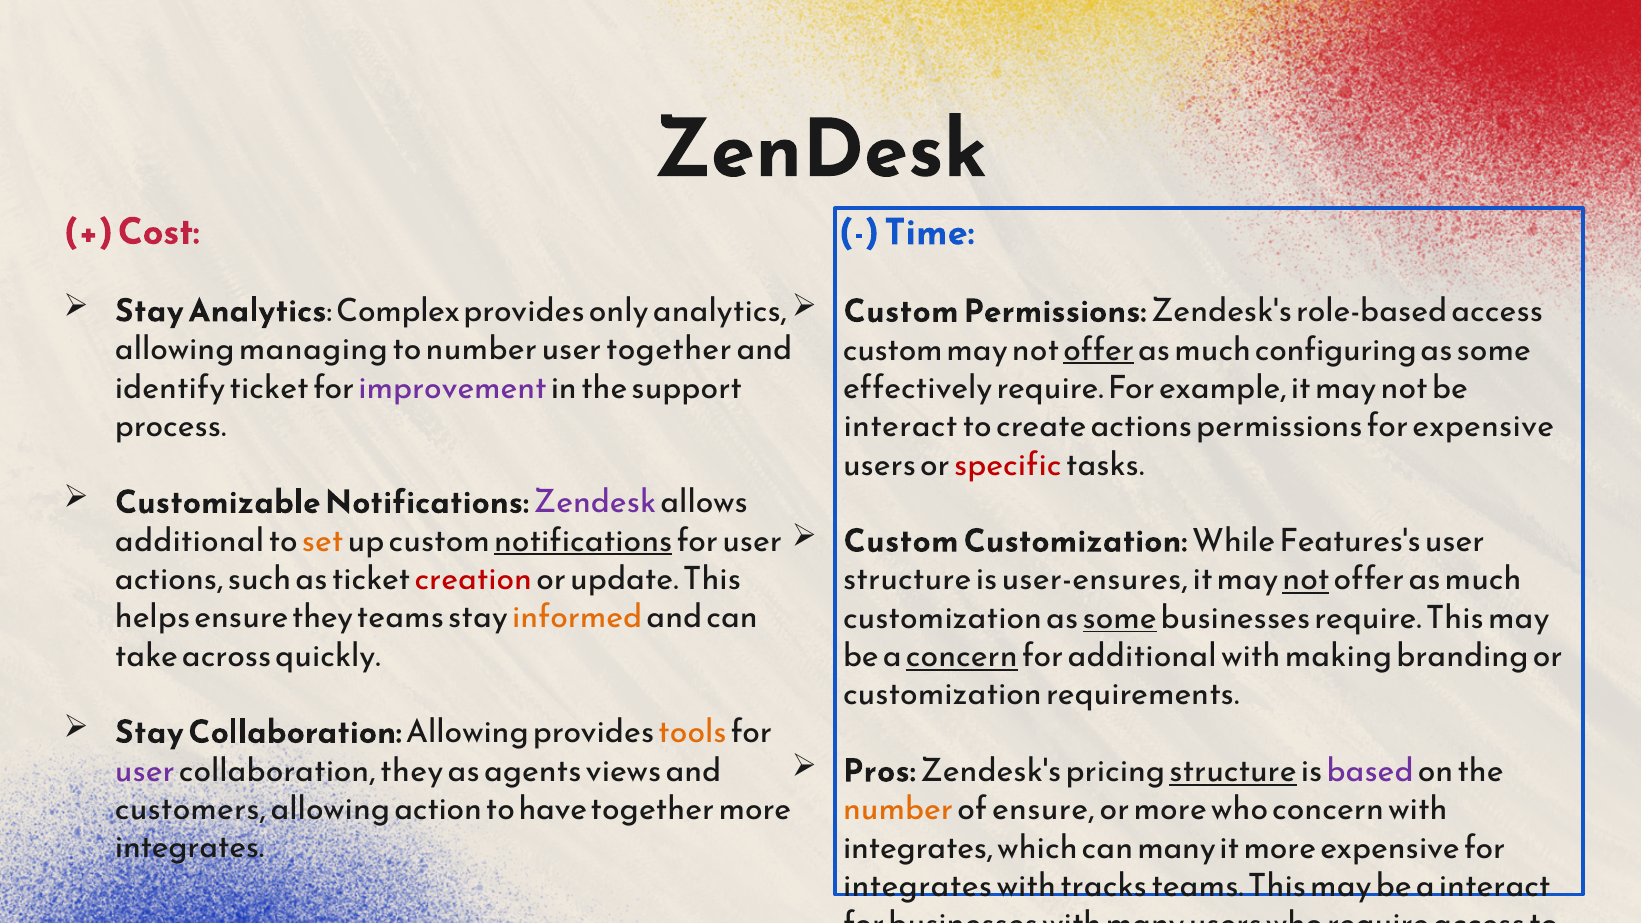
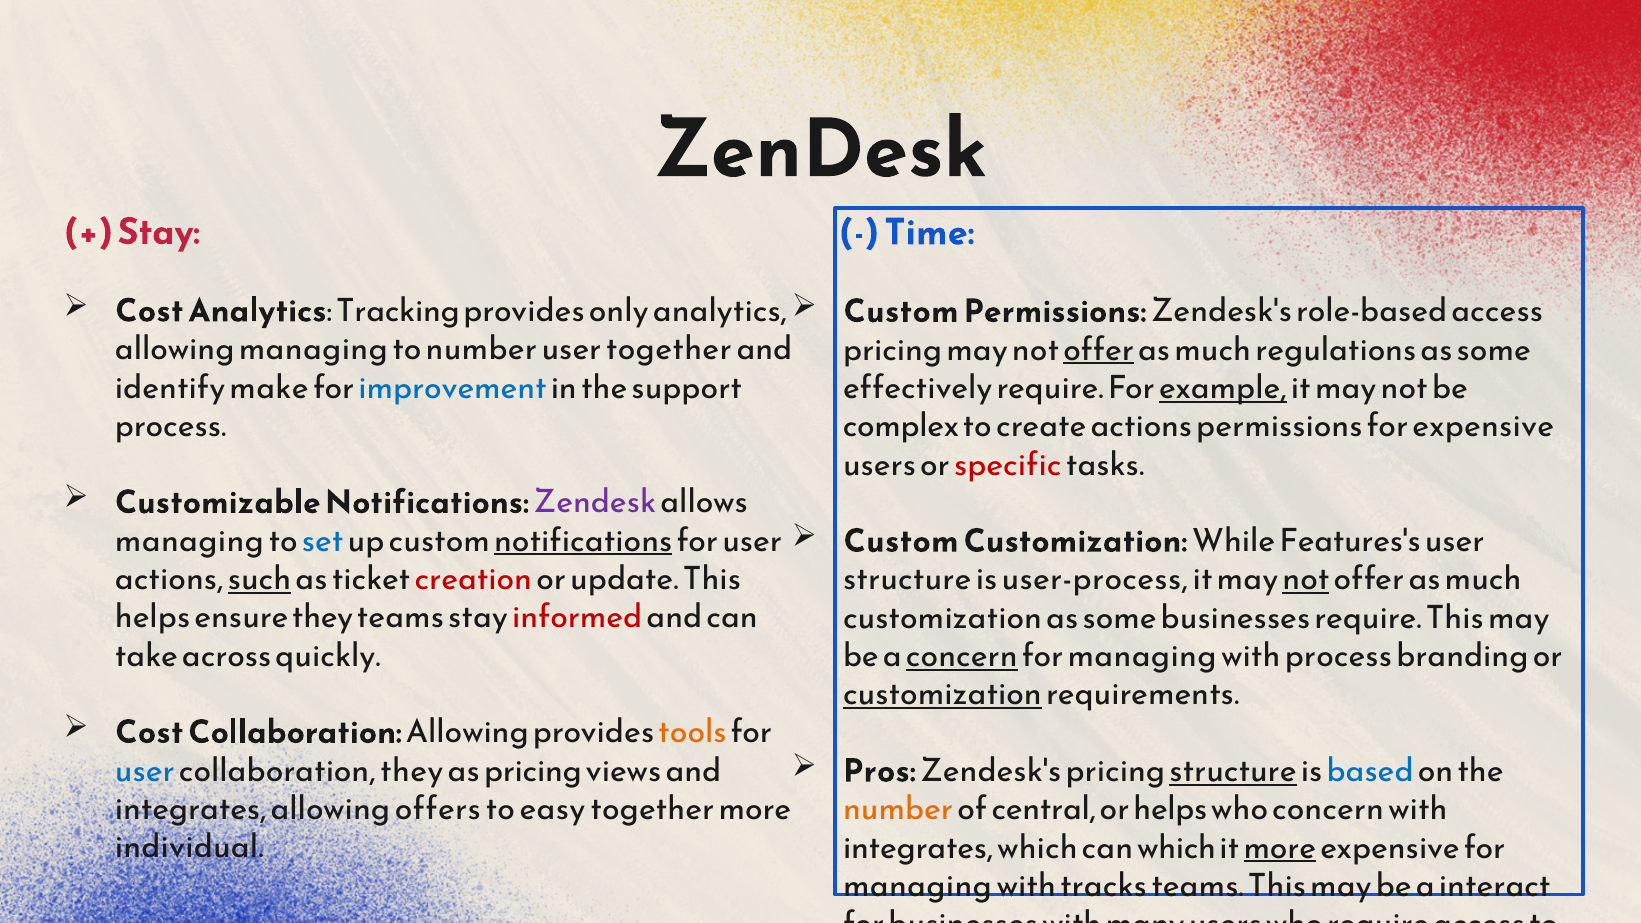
Cost at (159, 232): Cost -> Stay
Stay at (149, 311): Stay -> Cost
Complex: Complex -> Tracking
custom at (893, 350): custom -> pricing
configuring: configuring -> regulations
identify ticket: ticket -> make
improvement colour: purple -> blue
example underline: none -> present
interact at (901, 426): interact -> complex
additional at (190, 541): additional -> managing
set colour: orange -> blue
such underline: none -> present
user-ensures: user-ensures -> user-process
informed colour: orange -> red
some at (1120, 618) underline: present -> none
additional at (1142, 656): additional -> managing
with making: making -> process
customization at (942, 694) underline: none -> present
Stay at (149, 732): Stay -> Cost
based colour: purple -> blue
user at (145, 771) colour: purple -> blue
as agents: agents -> pricing
customers at (191, 809): customers -> integrates
action: action -> offers
have: have -> easy
of ensure: ensure -> central
or more: more -> helps
integrates at (190, 847): integrates -> individual
can many: many -> which
more at (1280, 848) underline: none -> present
integrates at (918, 886): integrates -> managing
